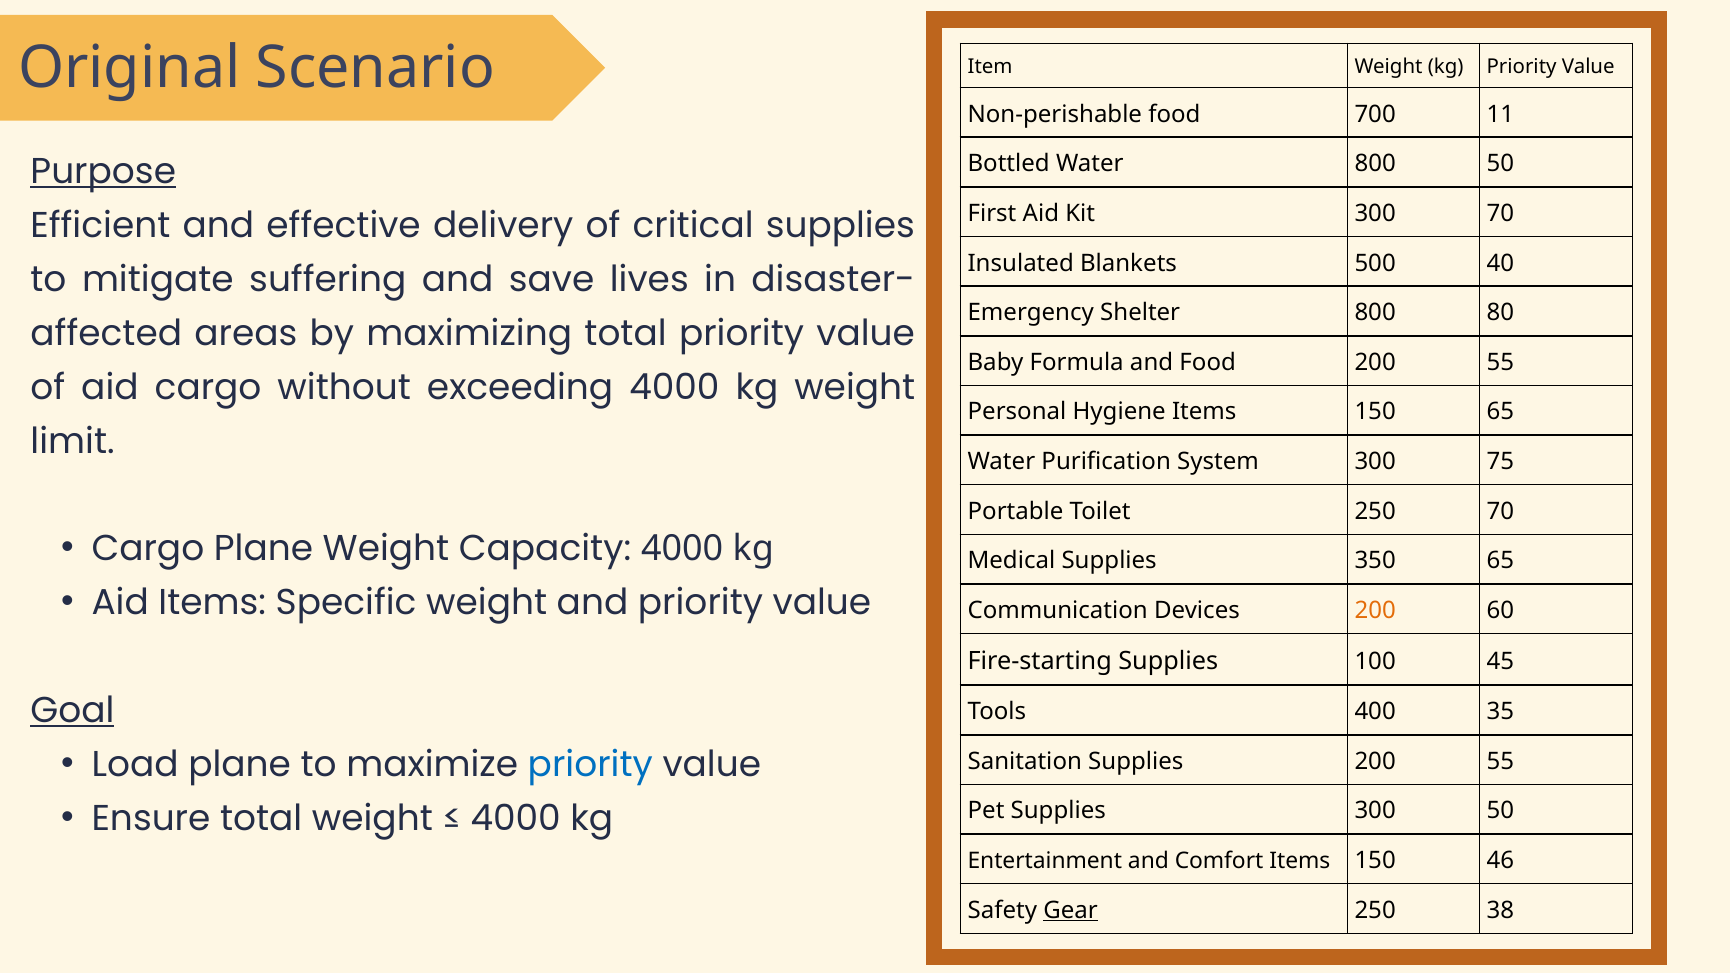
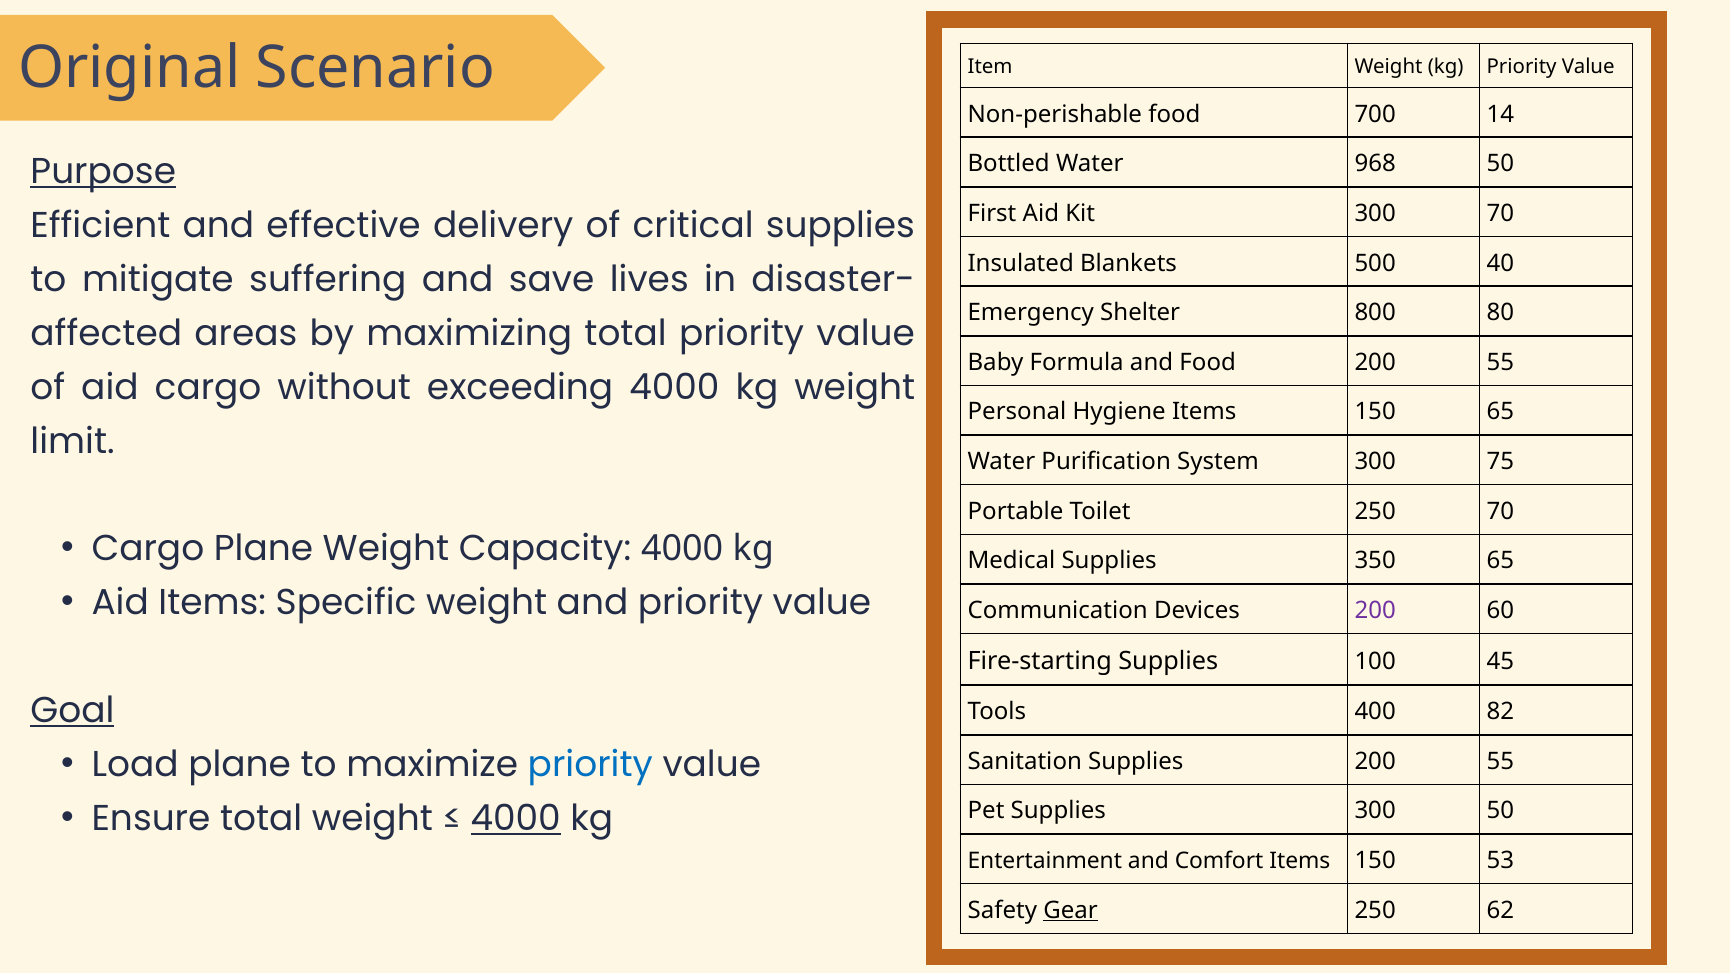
11: 11 -> 14
Water 800: 800 -> 968
200 at (1375, 611) colour: orange -> purple
35: 35 -> 82
4000 at (516, 819) underline: none -> present
46: 46 -> 53
38: 38 -> 62
